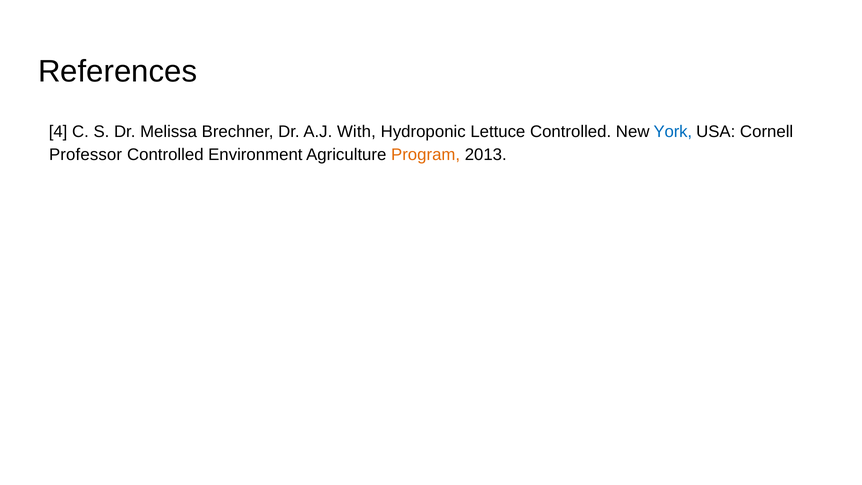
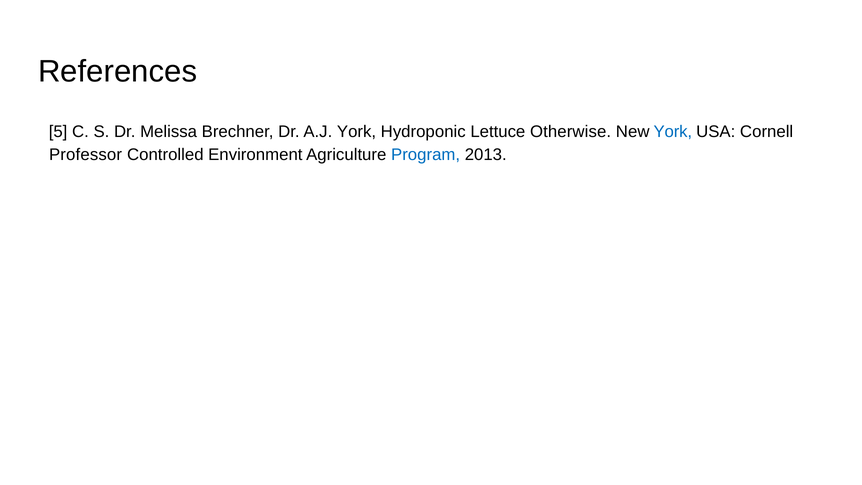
4: 4 -> 5
A.J With: With -> York
Lettuce Controlled: Controlled -> Otherwise
Program colour: orange -> blue
